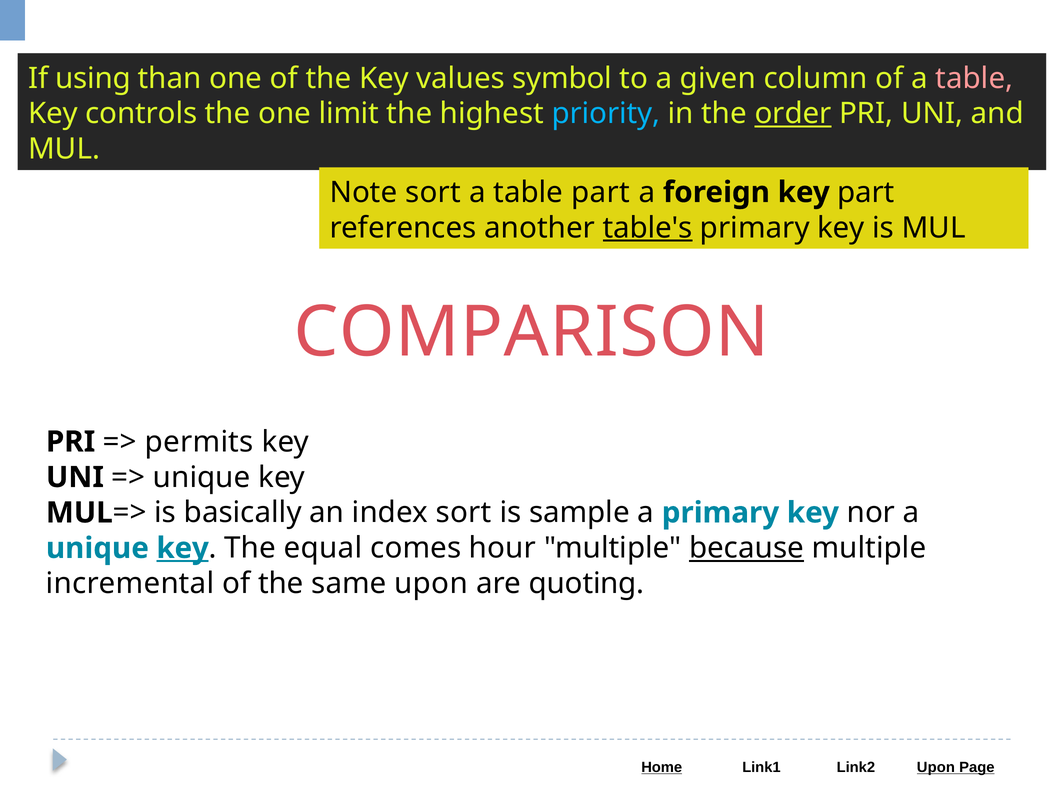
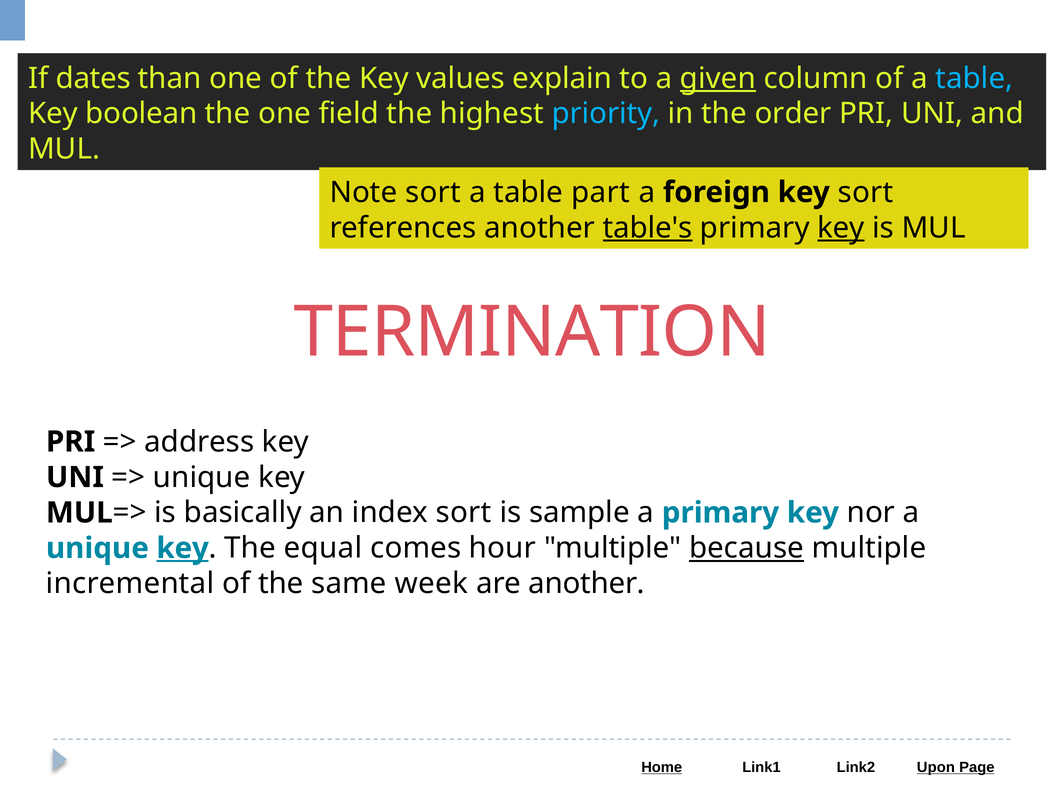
using: using -> dates
symbol: symbol -> explain
given underline: none -> present
table at (974, 78) colour: pink -> light blue
controls: controls -> boolean
limit: limit -> field
order underline: present -> none
key part: part -> sort
key at (841, 228) underline: none -> present
COMPARISON: COMPARISON -> TERMINATION
permits: permits -> address
same upon: upon -> week
are quoting: quoting -> another
